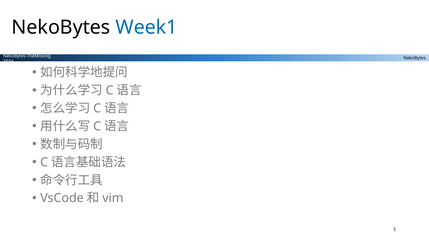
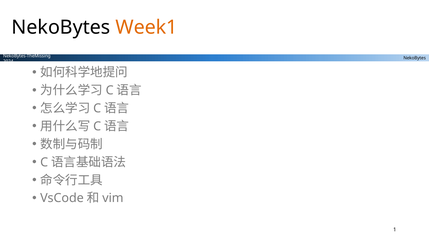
Week1 colour: blue -> orange
